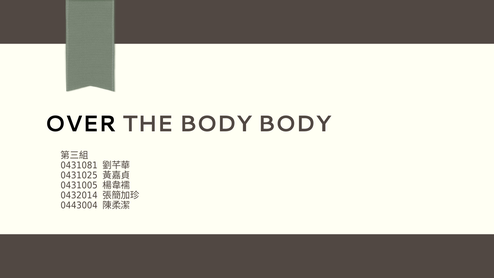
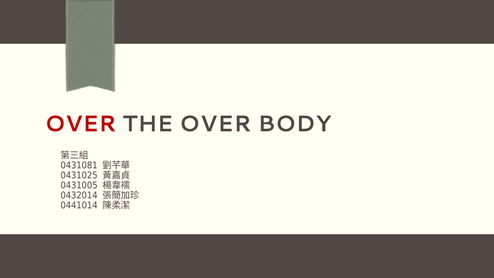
OVER at (80, 124) colour: black -> red
THE BODY: BODY -> OVER
0443004: 0443004 -> 0441014
